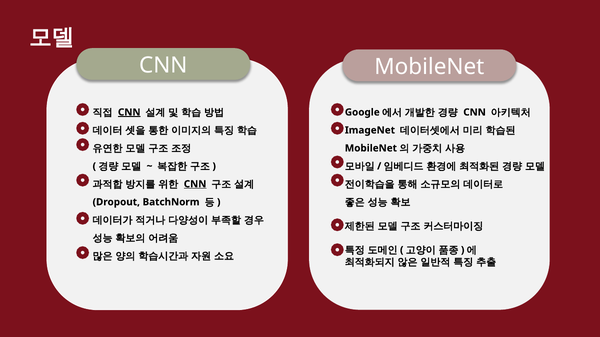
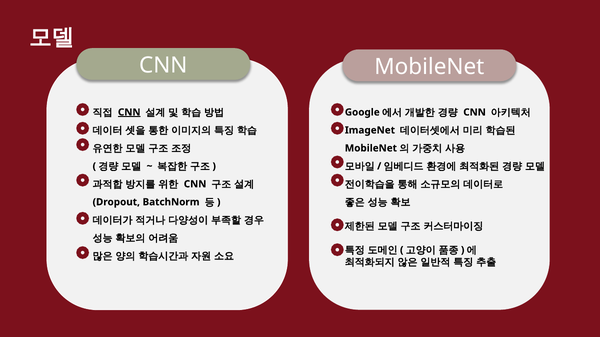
CNN at (195, 184) underline: present -> none
